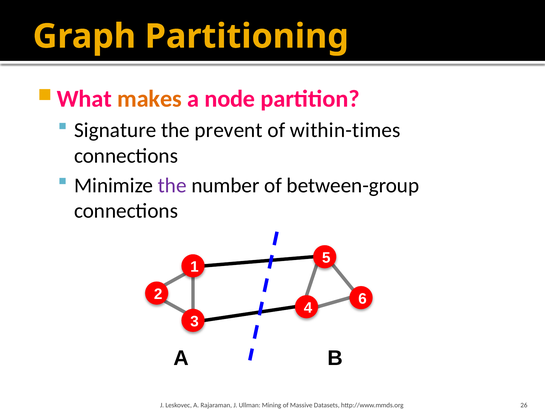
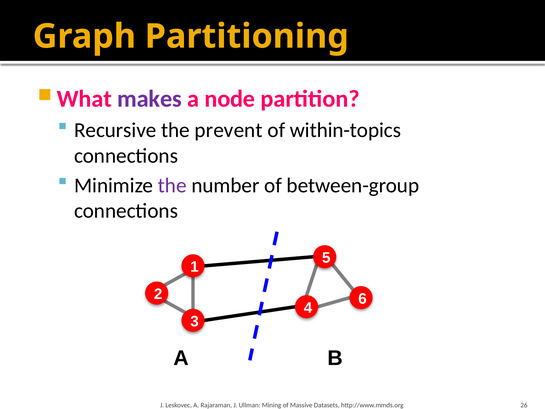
makes colour: orange -> purple
Signature: Signature -> Recursive
within-times: within-times -> within-topics
